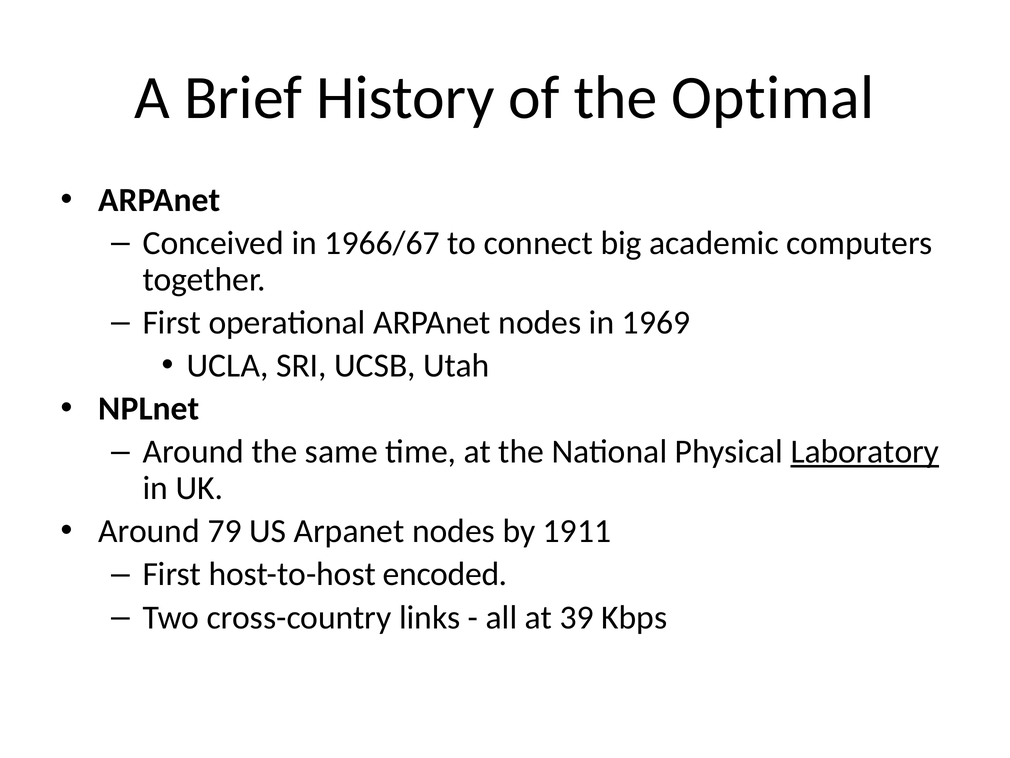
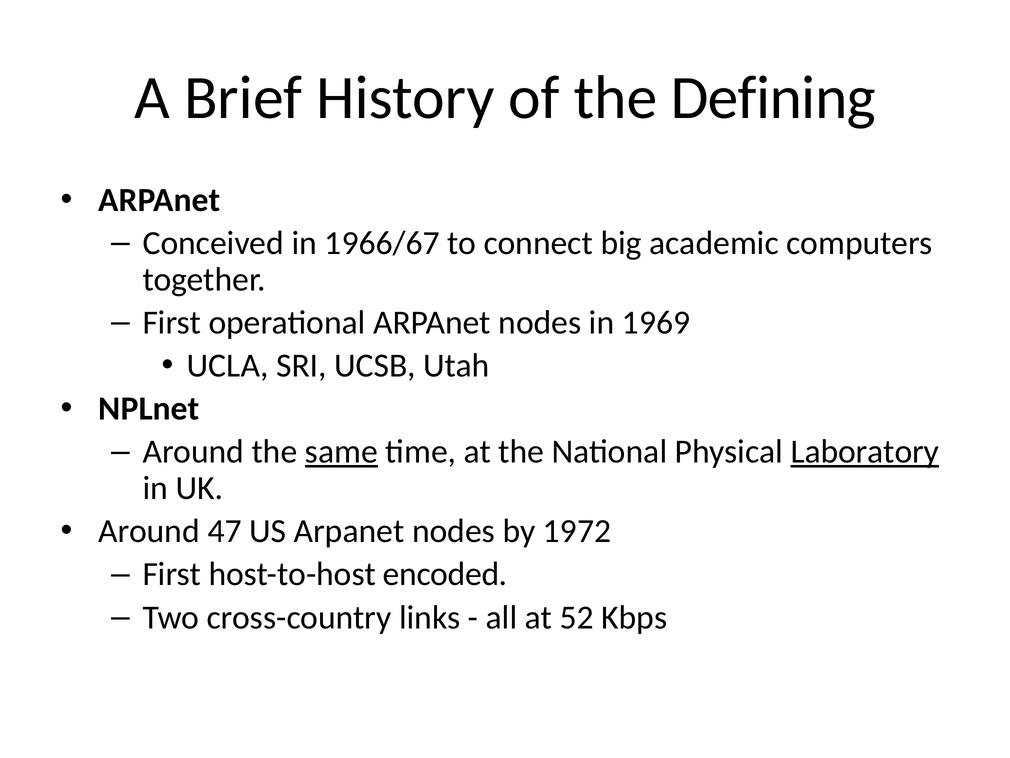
Optimal: Optimal -> Defining
same underline: none -> present
79: 79 -> 47
1911: 1911 -> 1972
39: 39 -> 52
